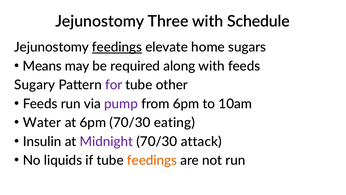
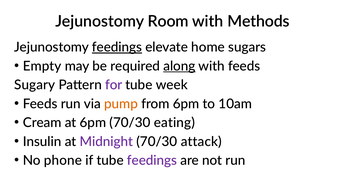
Three: Three -> Room
Schedule: Schedule -> Methods
Means: Means -> Empty
along underline: none -> present
other: other -> week
pump colour: purple -> orange
Water: Water -> Cream
liquids: liquids -> phone
feedings at (152, 160) colour: orange -> purple
